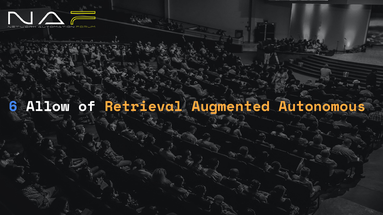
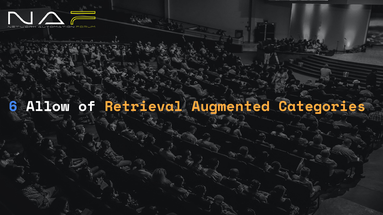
Autonomous: Autonomous -> Categories
